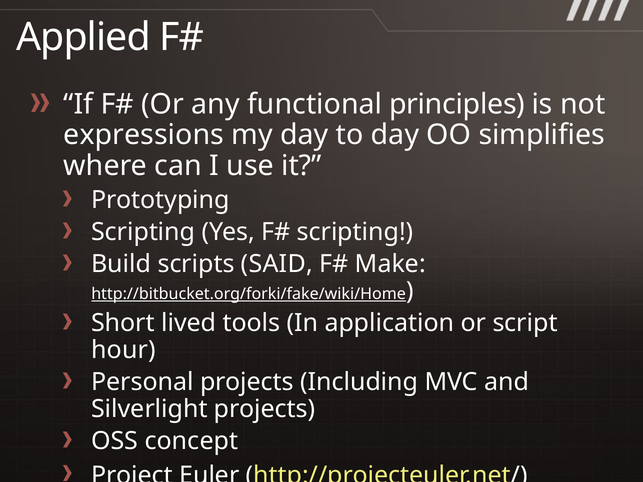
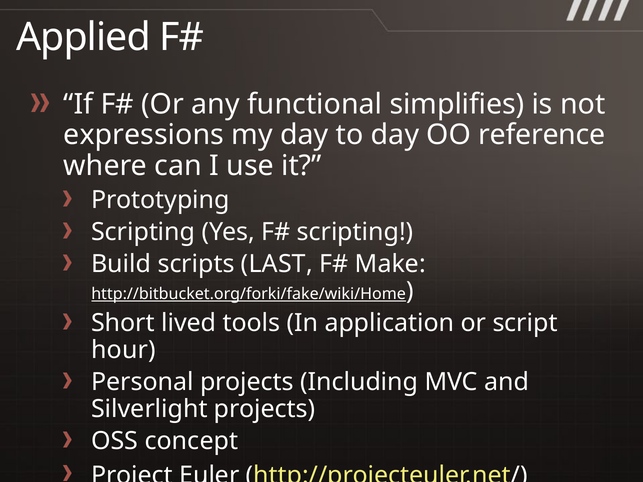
principles: principles -> simplifies
simplifies: simplifies -> reference
SAID: SAID -> LAST
